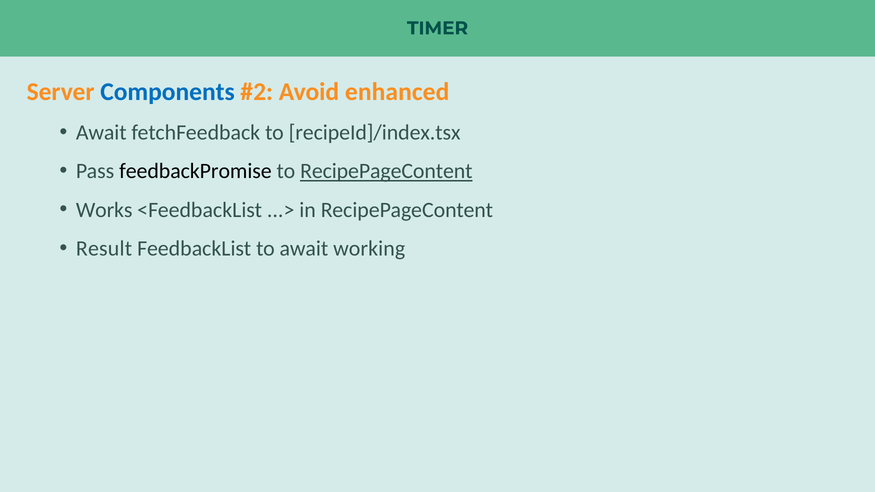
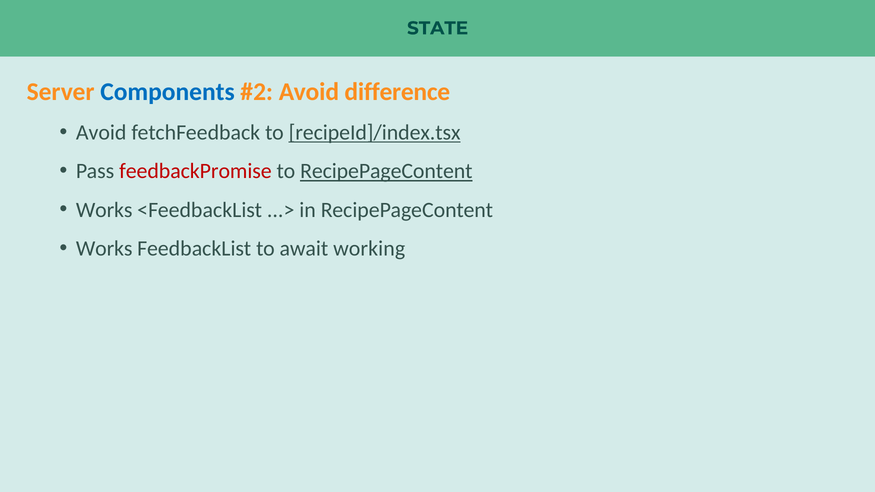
TIMER: TIMER -> STATE
enhanced: enhanced -> difference
Await at (101, 133): Await -> Avoid
recipeId]/index.tsx underline: none -> present
feedbackPromise colour: black -> red
Result at (104, 249): Result -> Works
